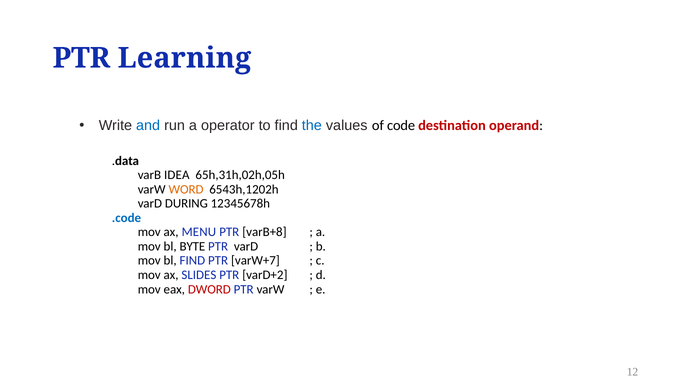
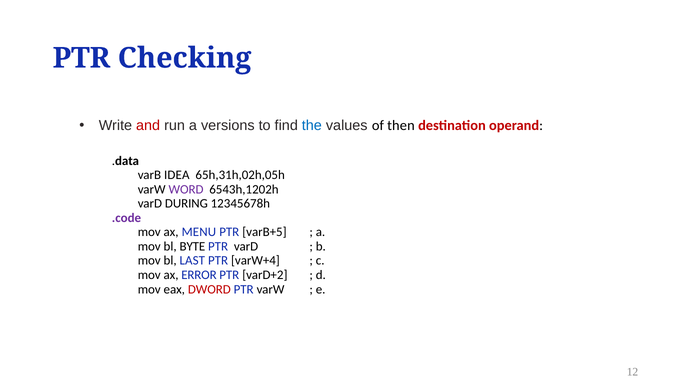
Learning: Learning -> Checking
and colour: blue -> red
operator: operator -> versions
code: code -> then
WORD colour: orange -> purple
.code colour: blue -> purple
varB+8: varB+8 -> varB+5
bl FIND: FIND -> LAST
varW+7: varW+7 -> varW+4
SLIDES: SLIDES -> ERROR
